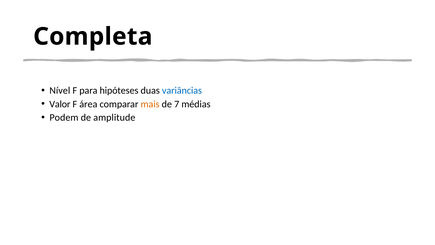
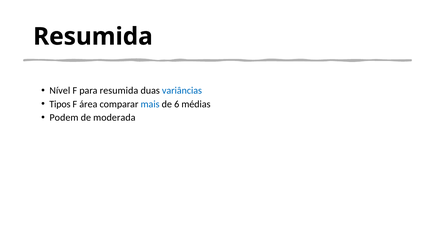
Completa at (93, 37): Completa -> Resumida
para hipóteses: hipóteses -> resumida
Valor: Valor -> Tipos
mais colour: orange -> blue
7: 7 -> 6
amplitude: amplitude -> moderada
